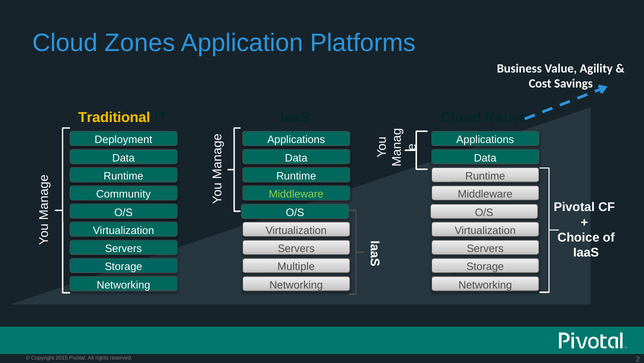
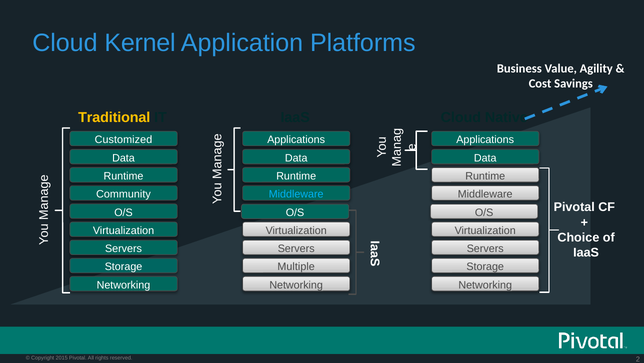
Zones: Zones -> Kernel
Deployment: Deployment -> Customized
Middleware at (296, 194) colour: light green -> light blue
